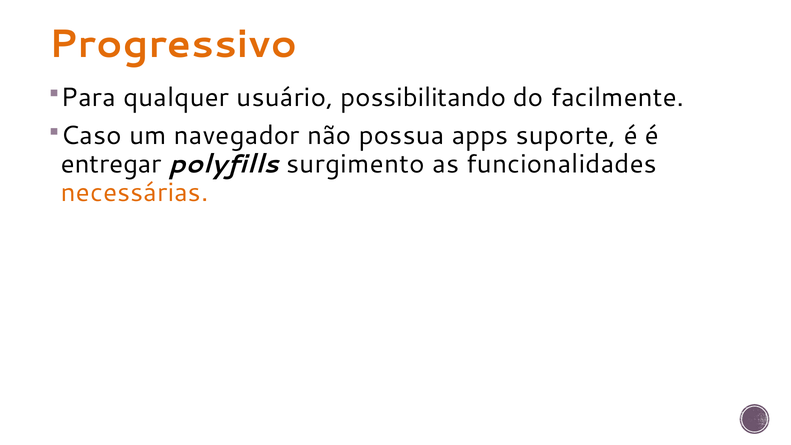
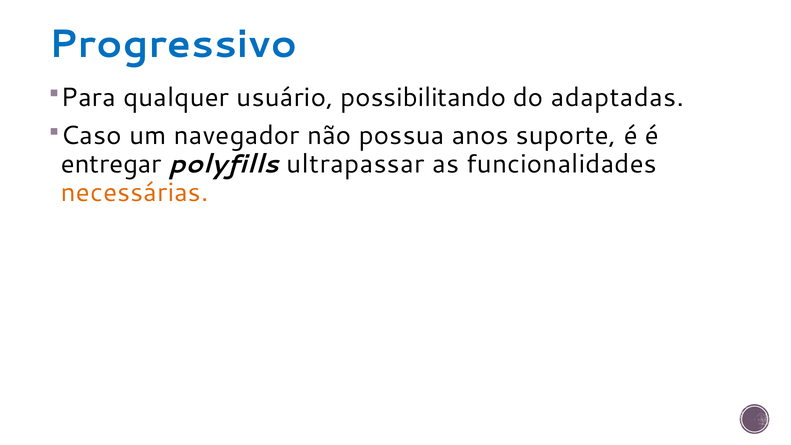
Progressivo colour: orange -> blue
facilmente: facilmente -> adaptadas
apps: apps -> anos
surgimento: surgimento -> ultrapassar
